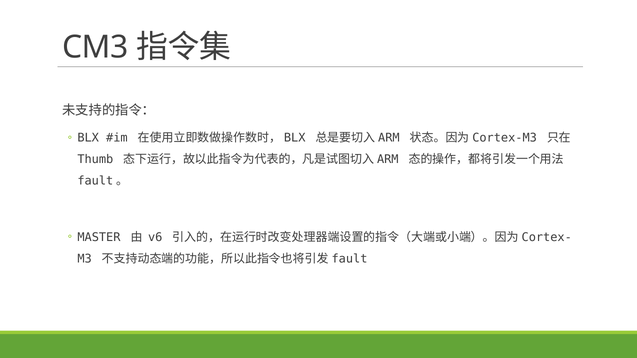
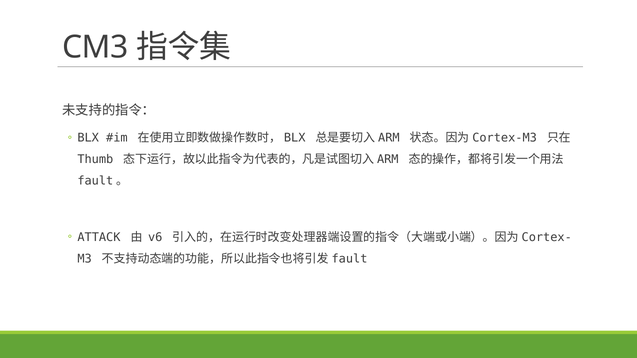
MASTER: MASTER -> ATTACK
